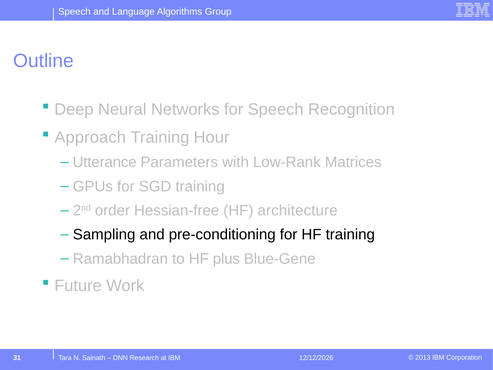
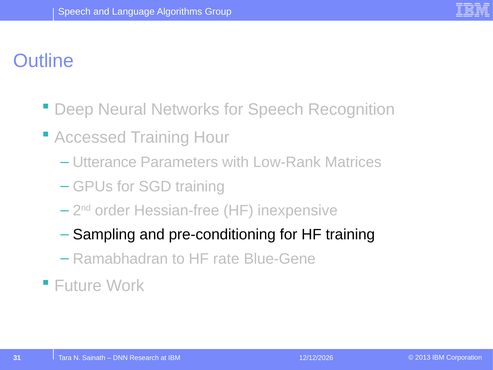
Approach: Approach -> Accessed
architecture: architecture -> inexpensive
plus: plus -> rate
